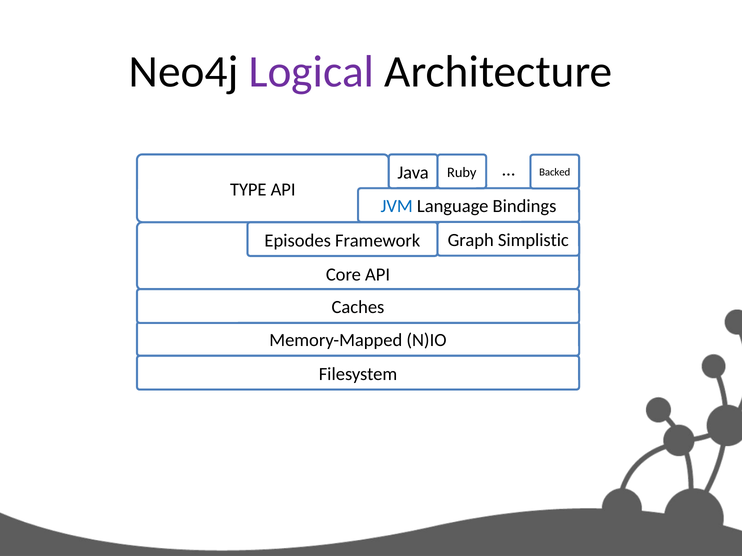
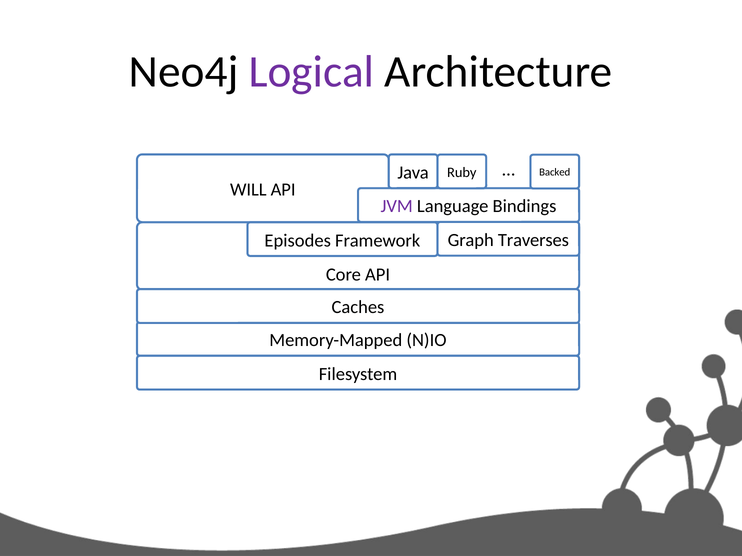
TYPE: TYPE -> WILL
JVM colour: blue -> purple
Simplistic: Simplistic -> Traverses
